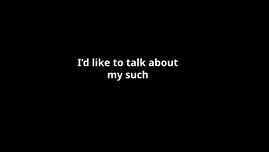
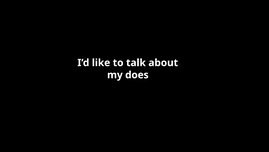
such: such -> does
